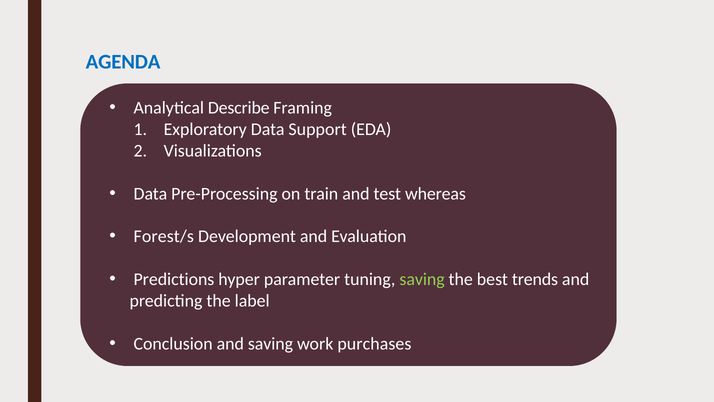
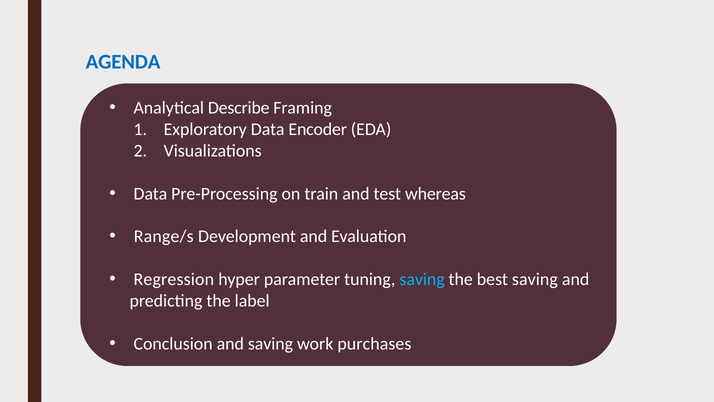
Support: Support -> Encoder
Forest/s: Forest/s -> Range/s
Predictions: Predictions -> Regression
saving at (422, 279) colour: light green -> light blue
best trends: trends -> saving
